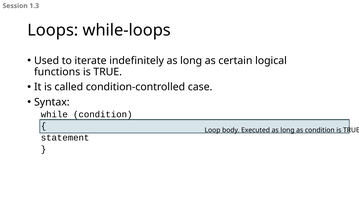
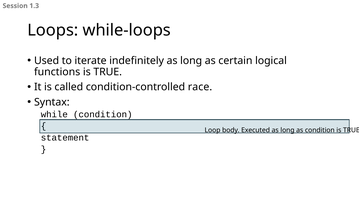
case: case -> race
